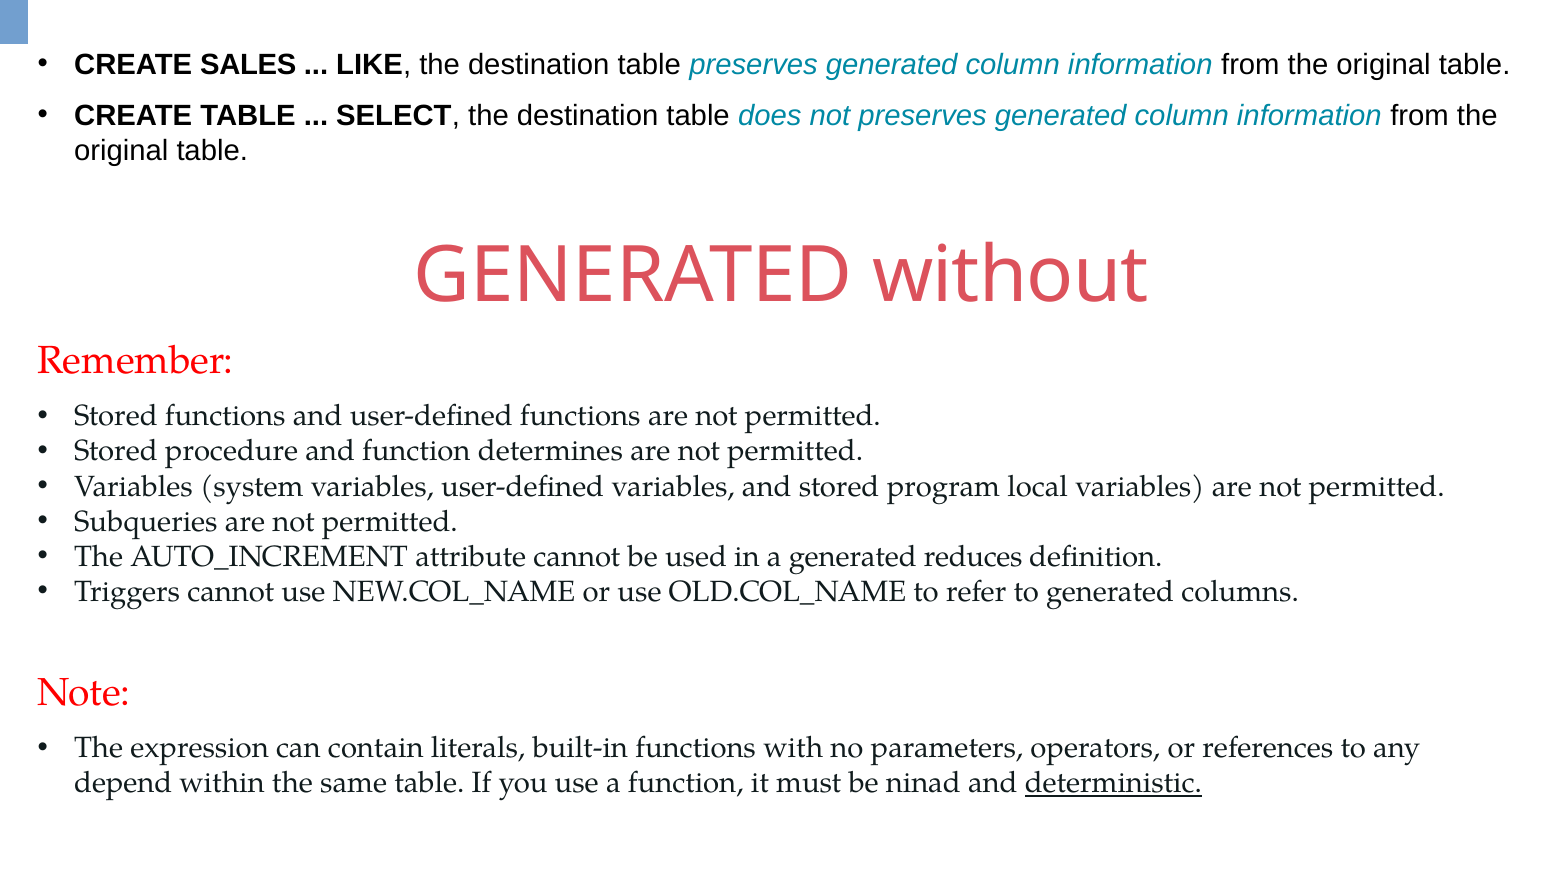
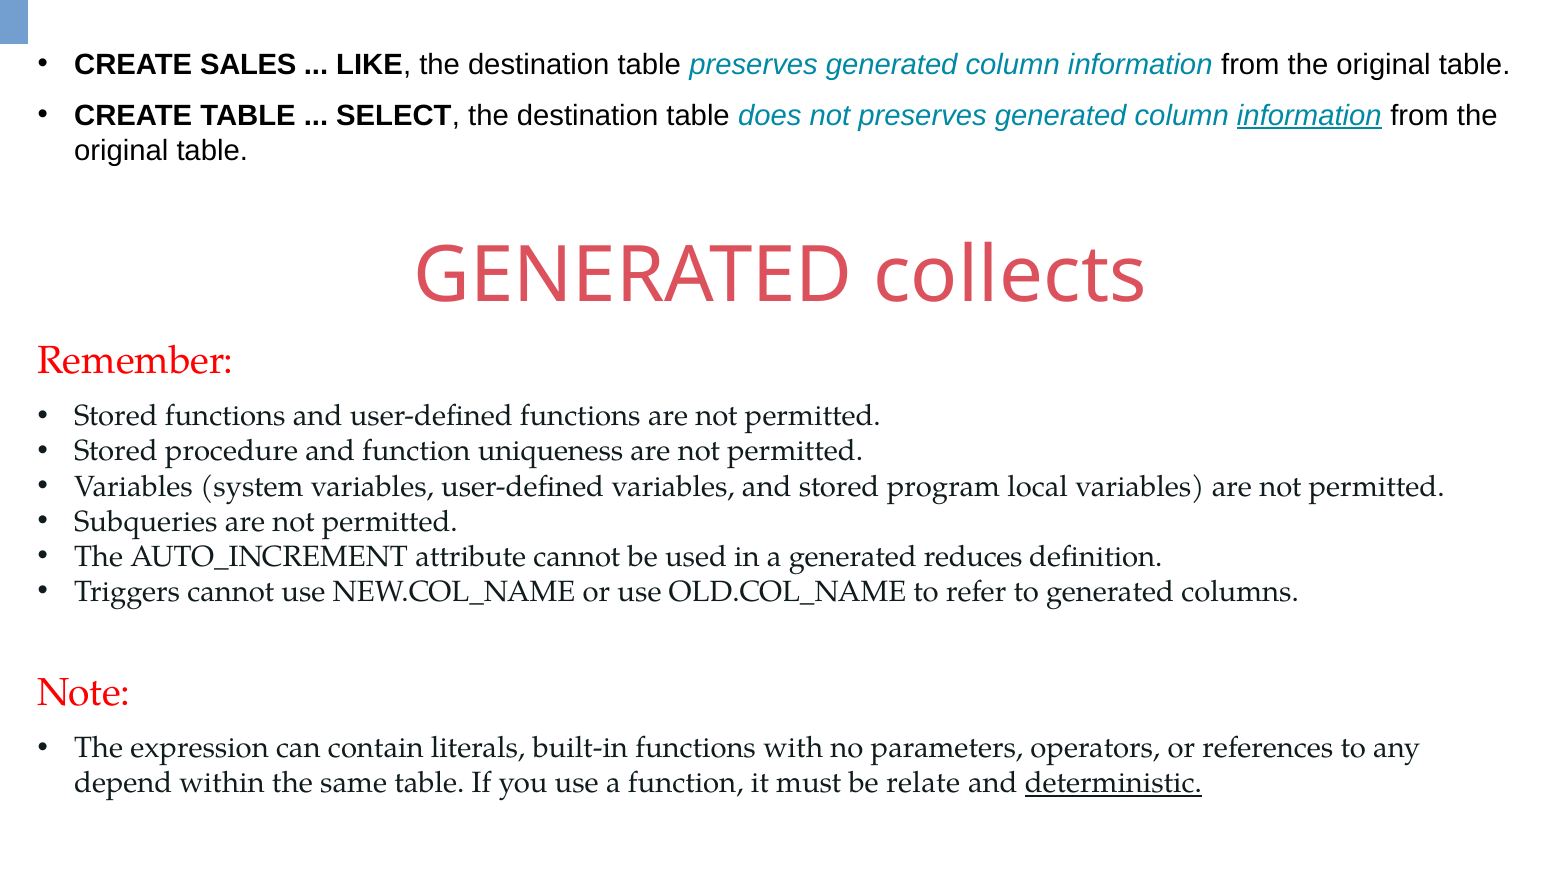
information at (1309, 116) underline: none -> present
without: without -> collects
determines: determines -> uniqueness
ninad: ninad -> relate
